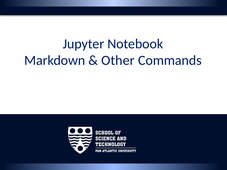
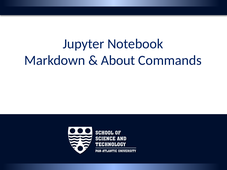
Other: Other -> About
